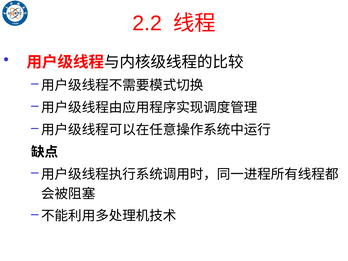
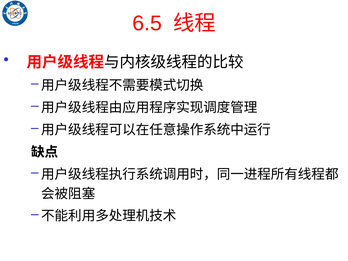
2.2: 2.2 -> 6.5
